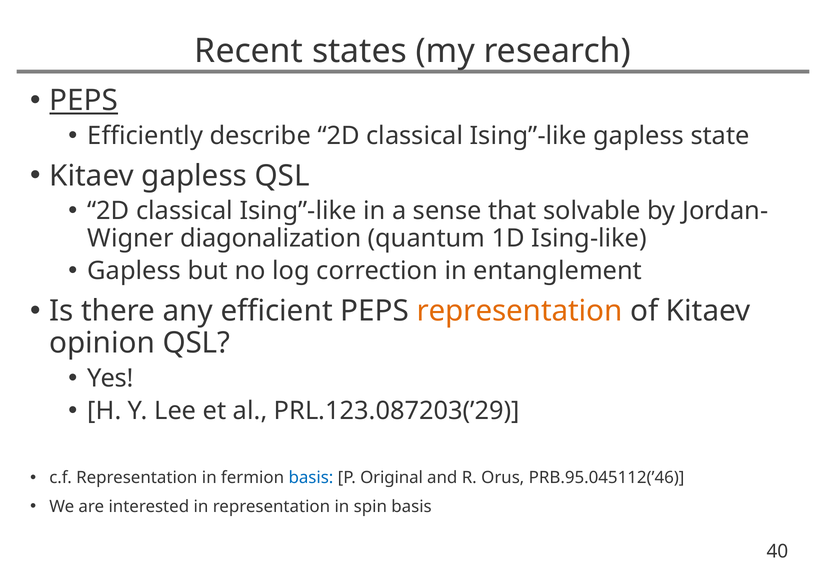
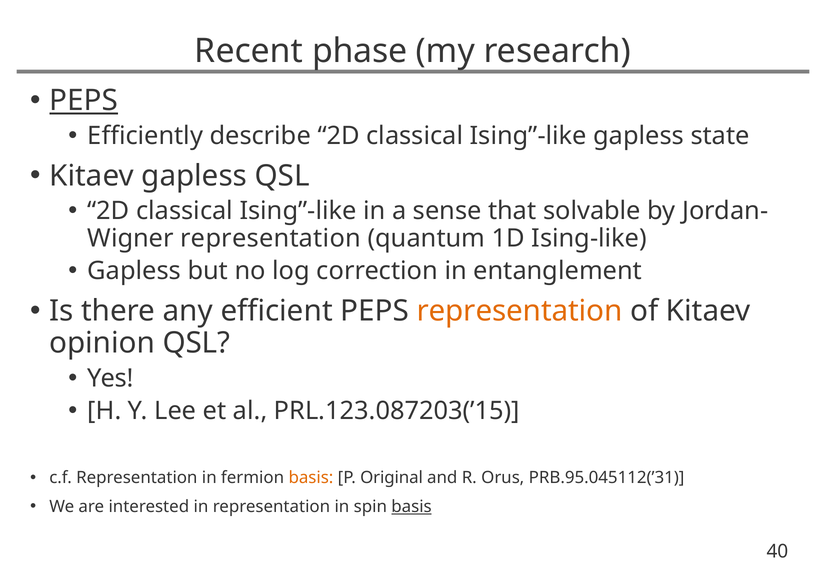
states: states -> phase
diagonalization at (271, 239): diagonalization -> representation
PRL.123.087203(’29: PRL.123.087203(’29 -> PRL.123.087203(’15
basis at (311, 478) colour: blue -> orange
PRB.95.045112(’46: PRB.95.045112(’46 -> PRB.95.045112(’31
basis at (412, 507) underline: none -> present
